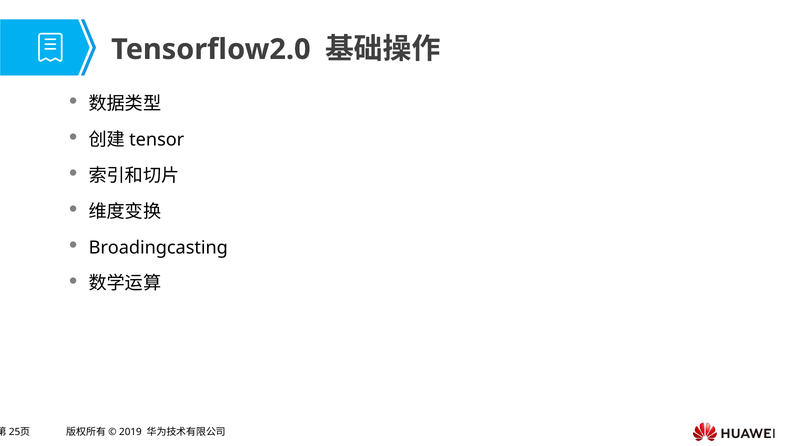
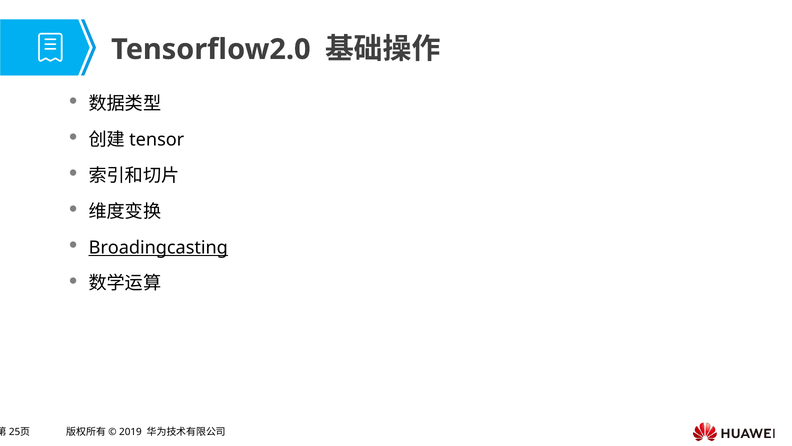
Broadingcasting underline: none -> present
